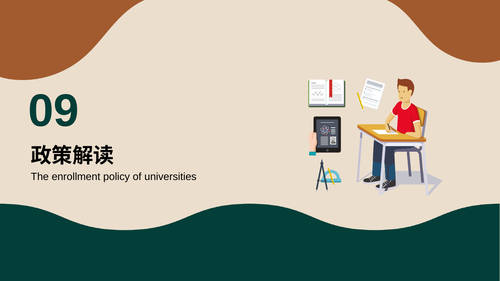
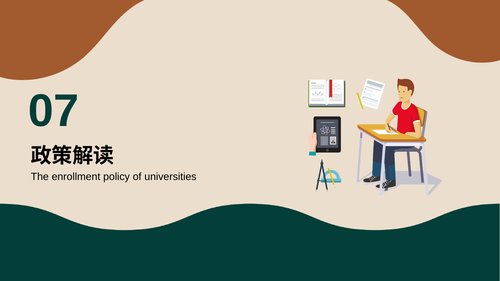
9: 9 -> 7
